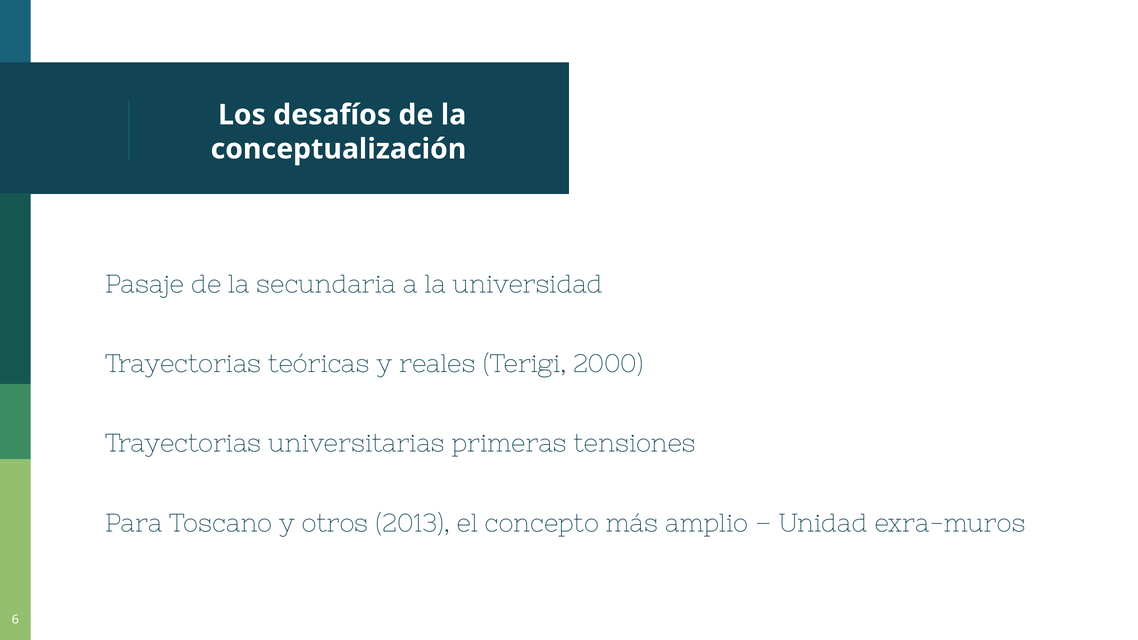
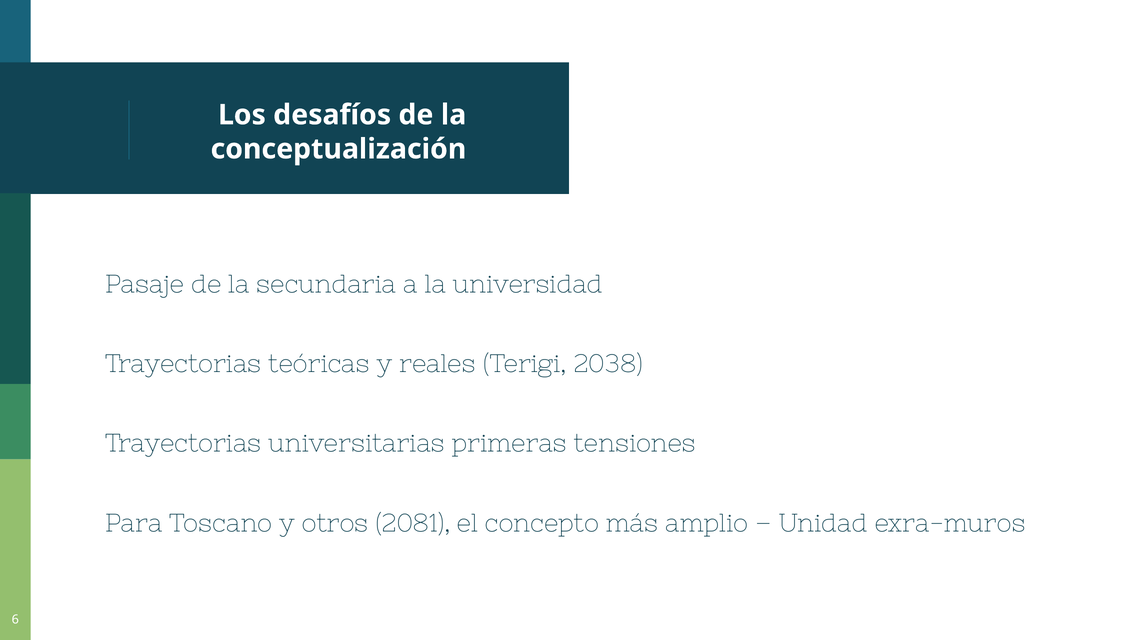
2000: 2000 -> 2038
2013: 2013 -> 2081
